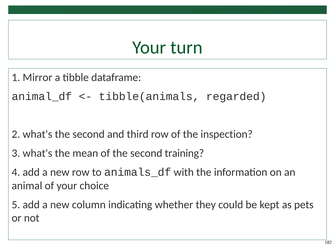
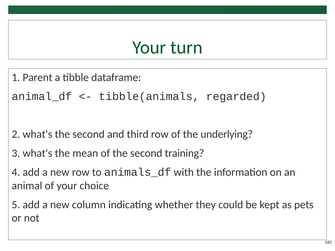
Mirror: Mirror -> Parent
inspection: inspection -> underlying
